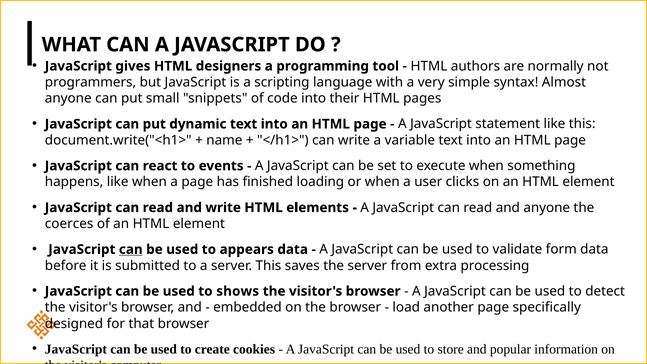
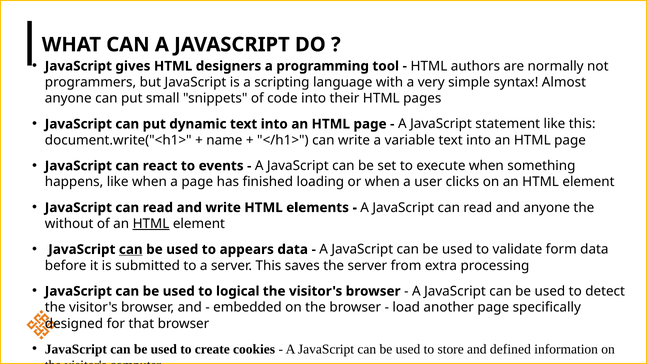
coerces: coerces -> without
HTML at (151, 224) underline: none -> present
shows: shows -> logical
popular: popular -> defined
